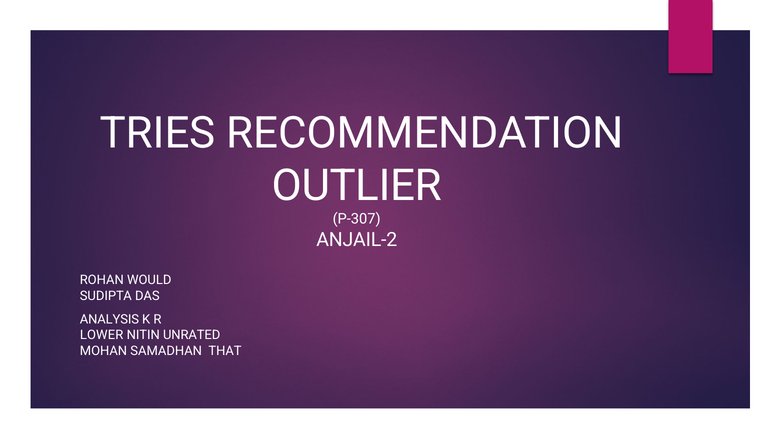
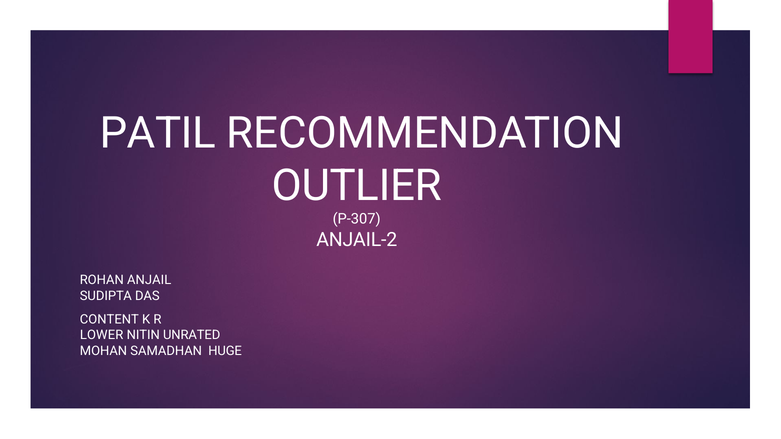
TRIES: TRIES -> PATIL
WOULD: WOULD -> ANJAIL
ANALYSIS: ANALYSIS -> CONTENT
THAT: THAT -> HUGE
